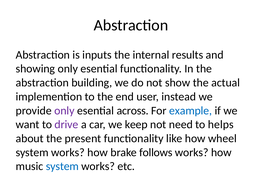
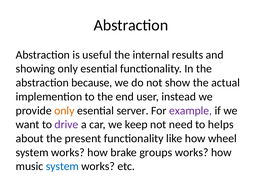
inputs: inputs -> useful
building: building -> because
only at (64, 111) colour: purple -> orange
across: across -> server
example colour: blue -> purple
follows: follows -> groups
